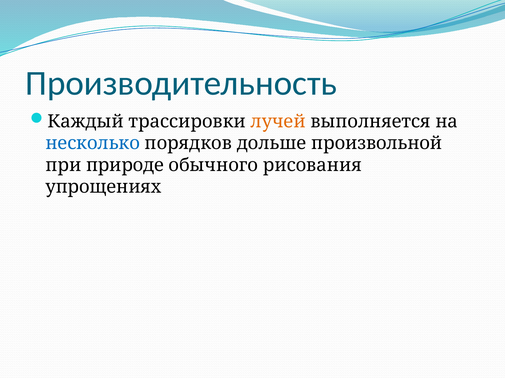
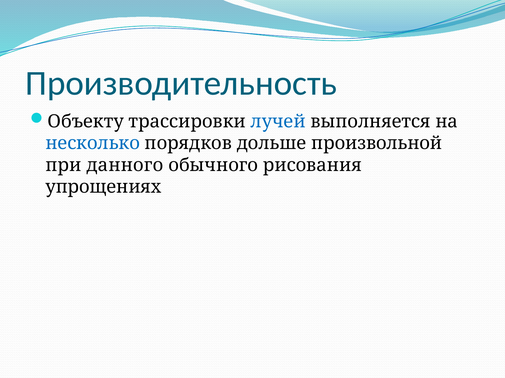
Каждый: Каждый -> Объекту
лучей colour: orange -> blue
природе: природе -> данного
